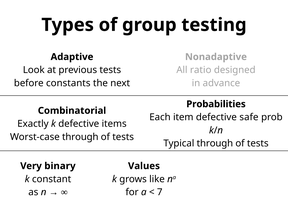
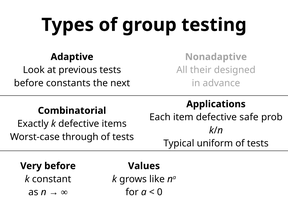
ratio: ratio -> their
Probabilities: Probabilities -> Applications
Typical through: through -> uniform
Very binary: binary -> before
7: 7 -> 0
